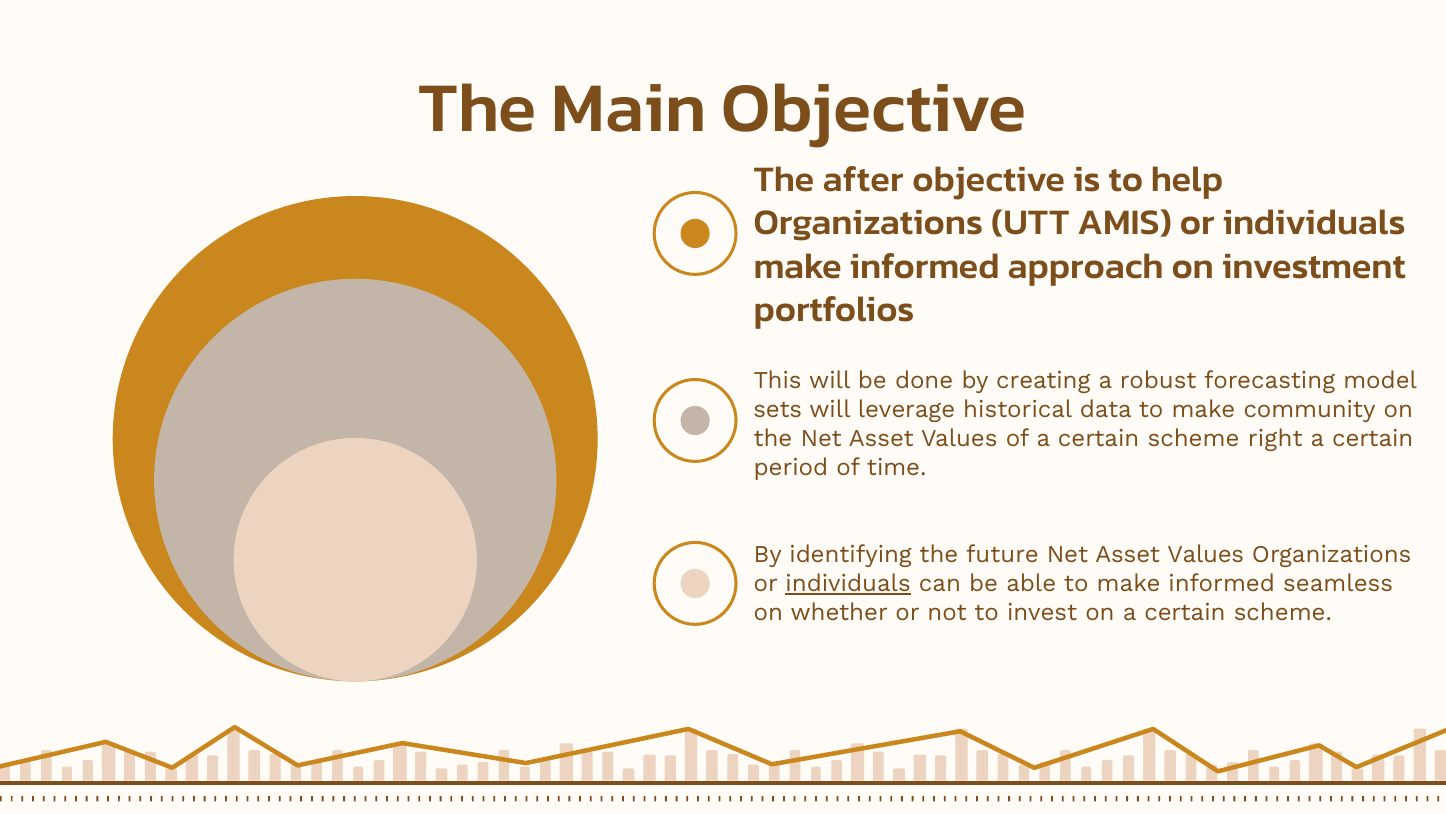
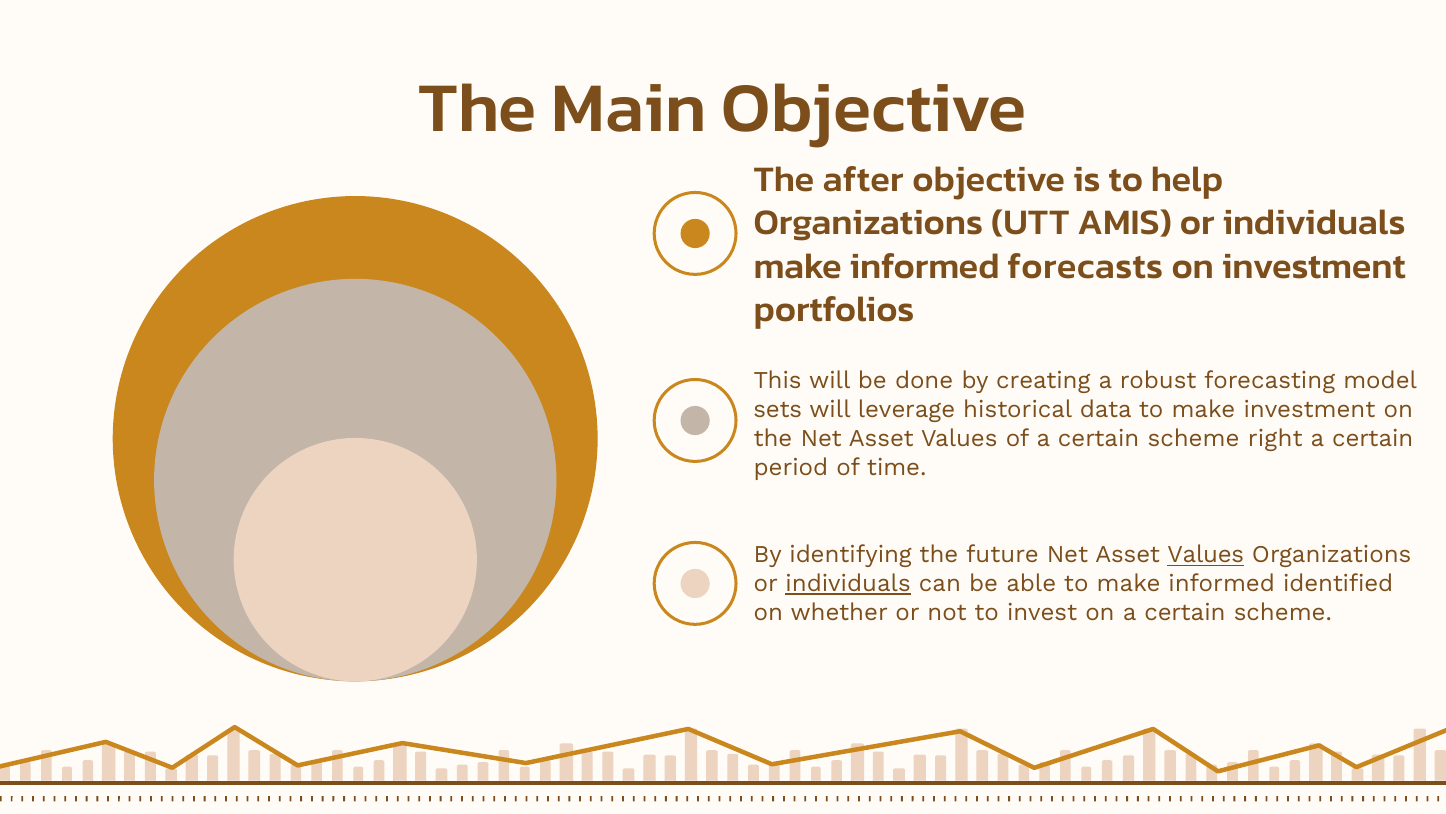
approach: approach -> forecasts
make community: community -> investment
Values at (1206, 554) underline: none -> present
seamless: seamless -> identified
